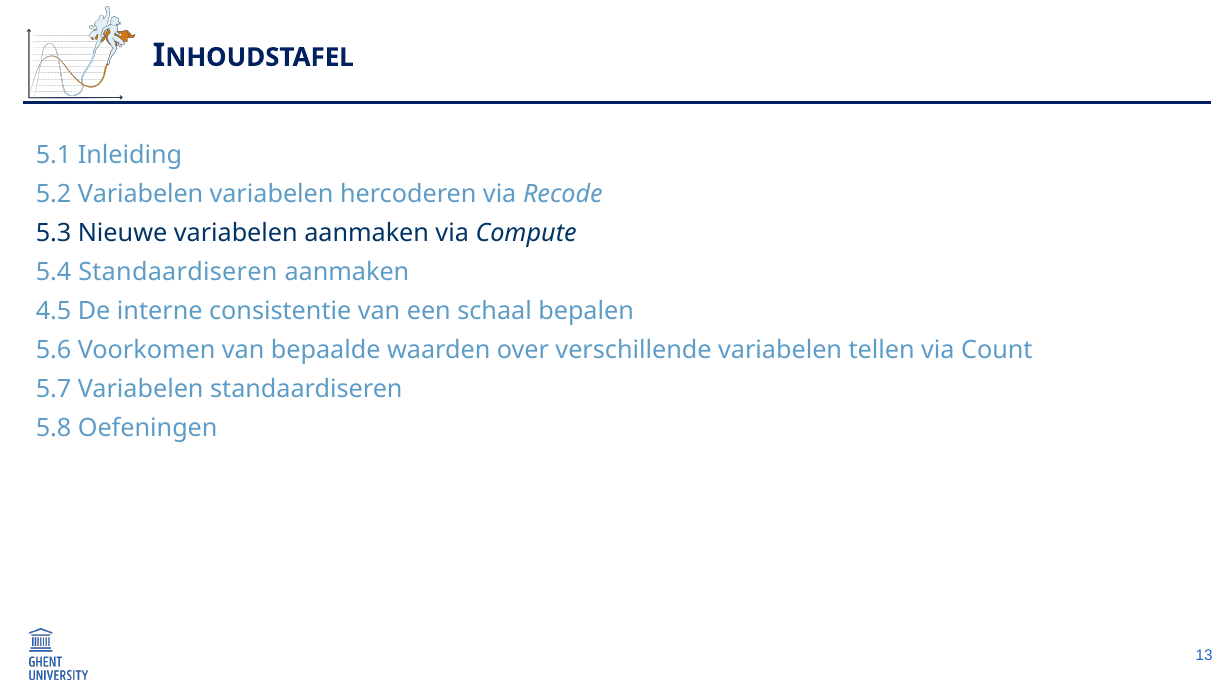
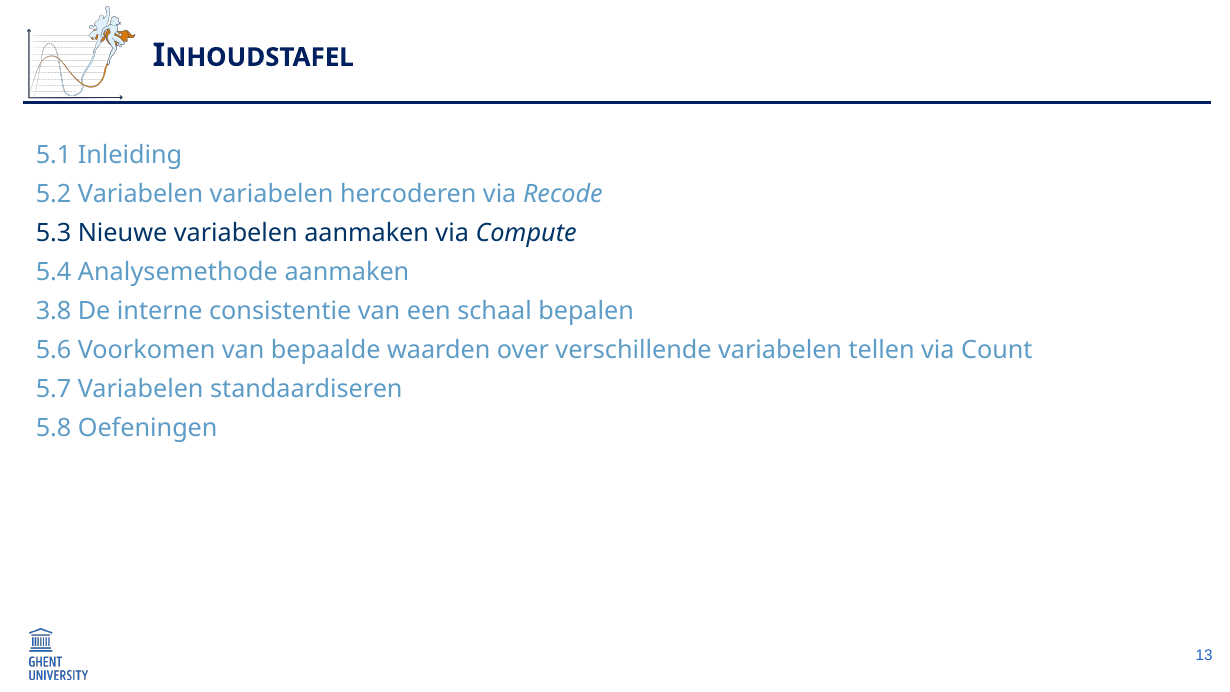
5.4 Standaardiseren: Standaardiseren -> Analysemethode
4.5: 4.5 -> 3.8
